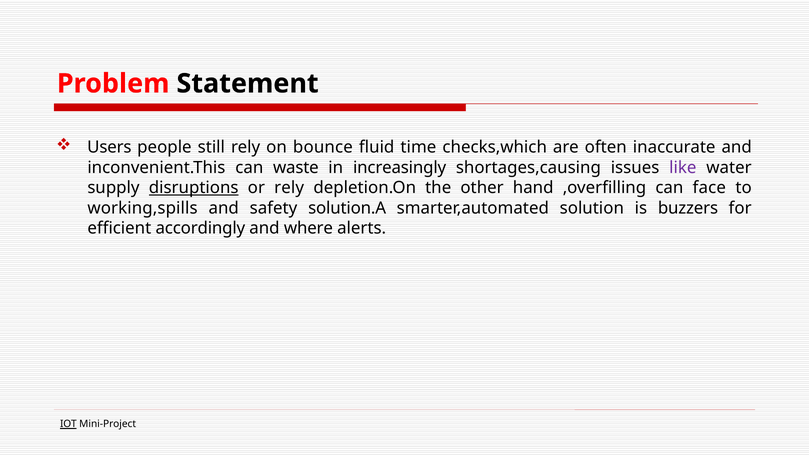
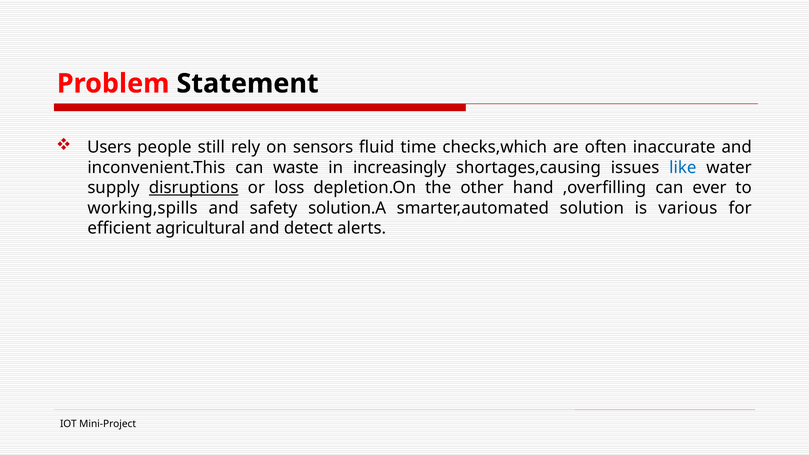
bounce: bounce -> sensors
like colour: purple -> blue
or rely: rely -> loss
face: face -> ever
buzzers: buzzers -> various
accordingly: accordingly -> agricultural
where: where -> detect
IOT underline: present -> none
